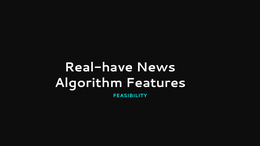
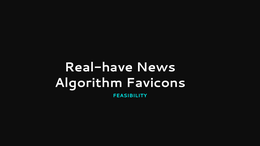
Features: Features -> Favicons
